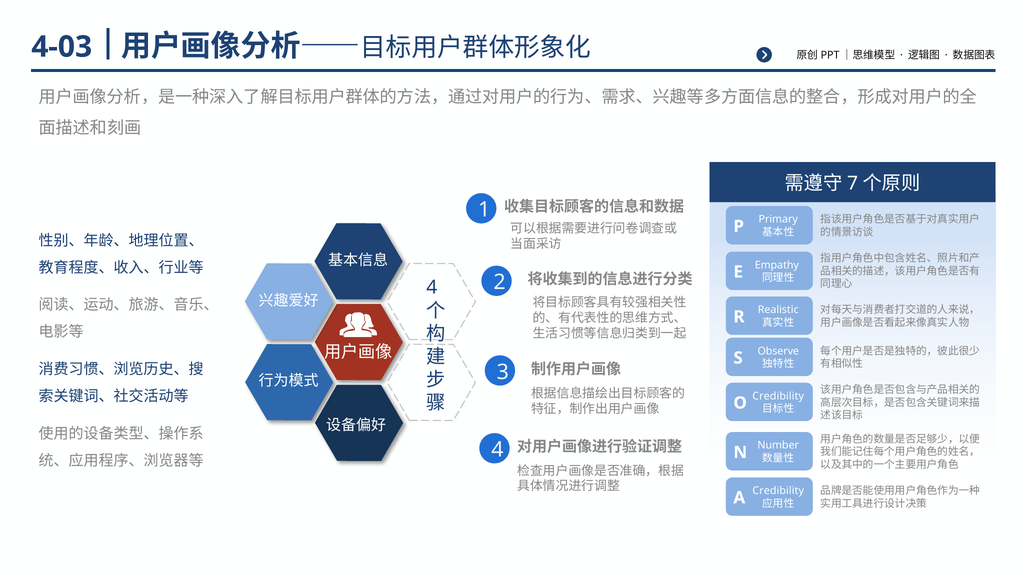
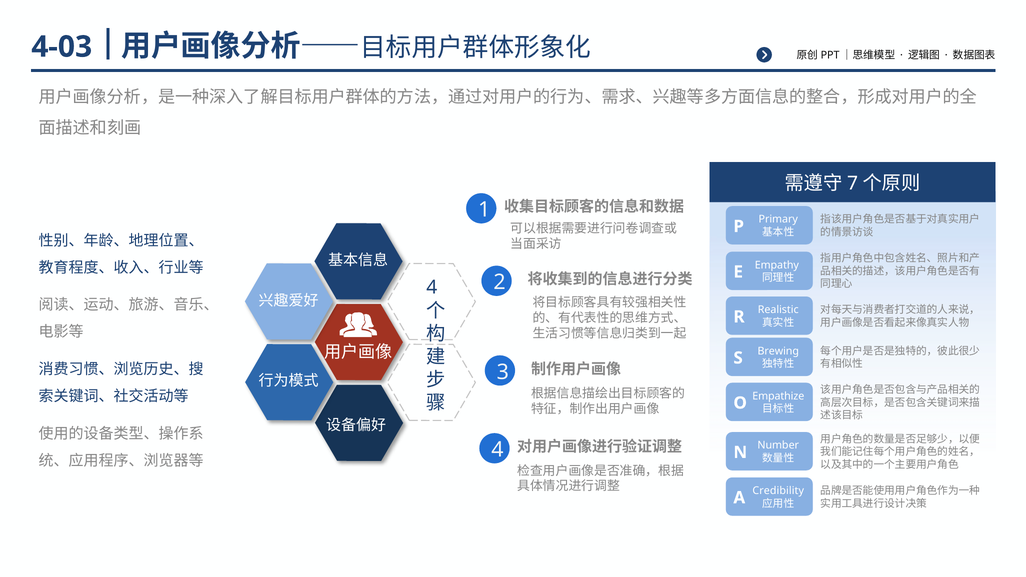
Observe: Observe -> Brewing
Credibility at (778, 396): Credibility -> Empathize
